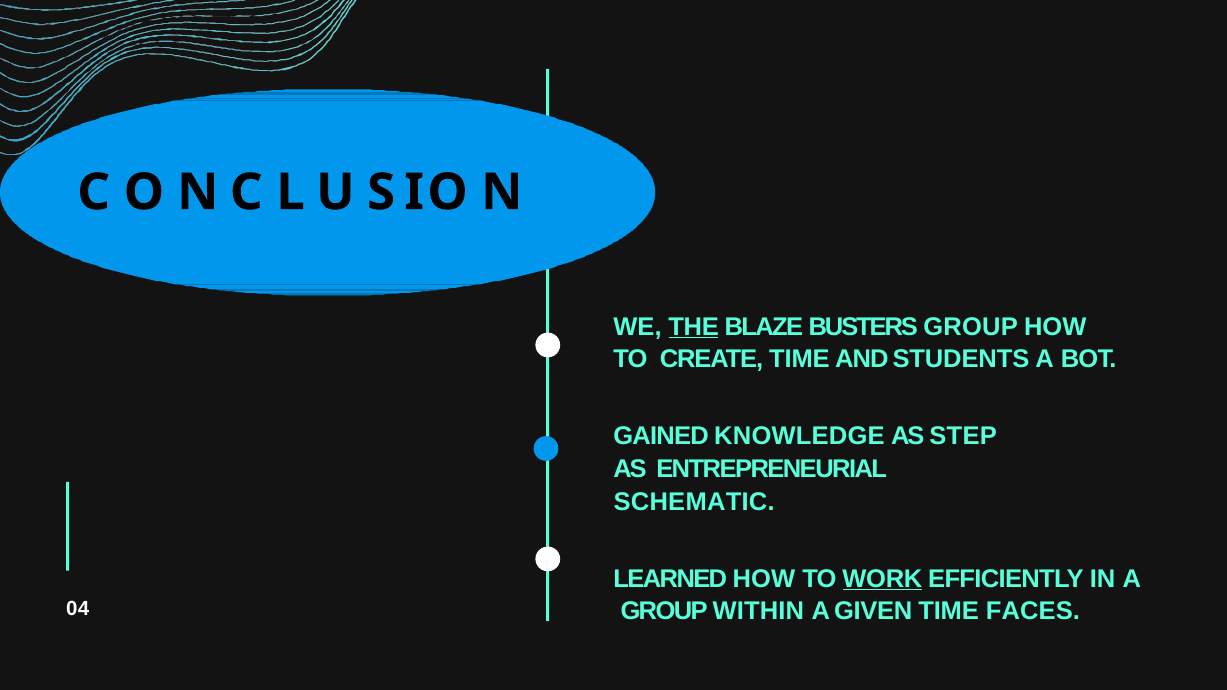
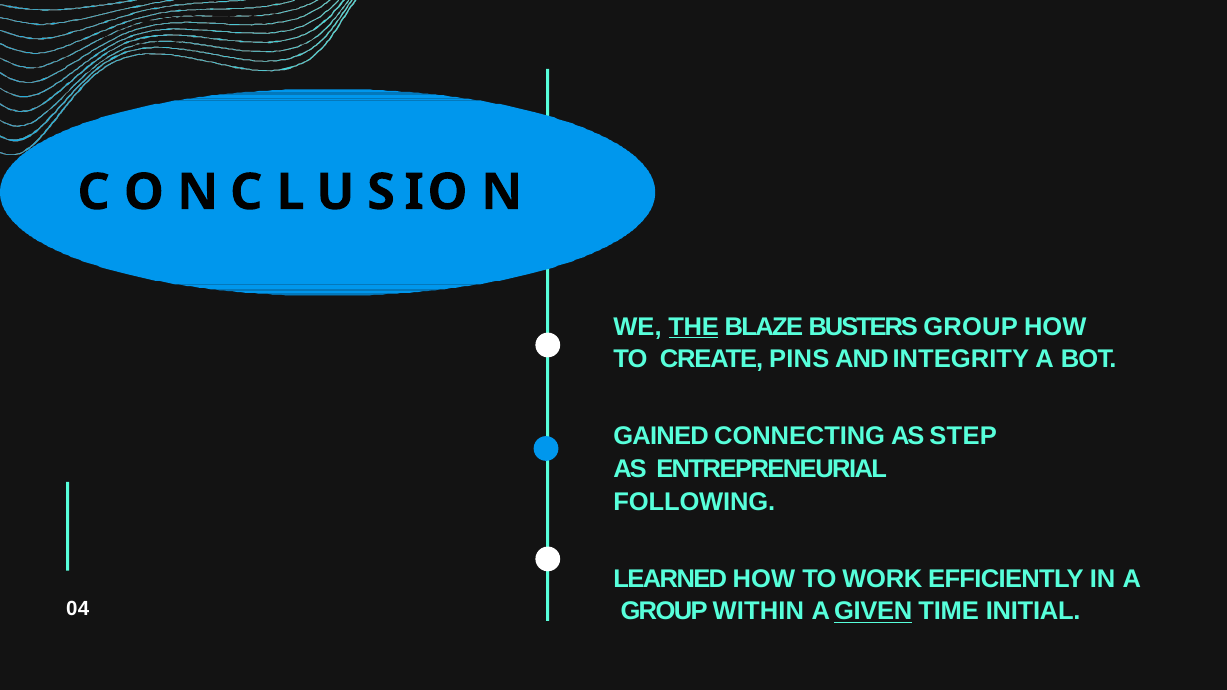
CREATE TIME: TIME -> PINS
STUDENTS: STUDENTS -> INTEGRITY
KNOWLEDGE: KNOWLEDGE -> CONNECTING
SCHEMATIC: SCHEMATIC -> FOLLOWING
WORK underline: present -> none
GIVEN underline: none -> present
FACES: FACES -> INITIAL
